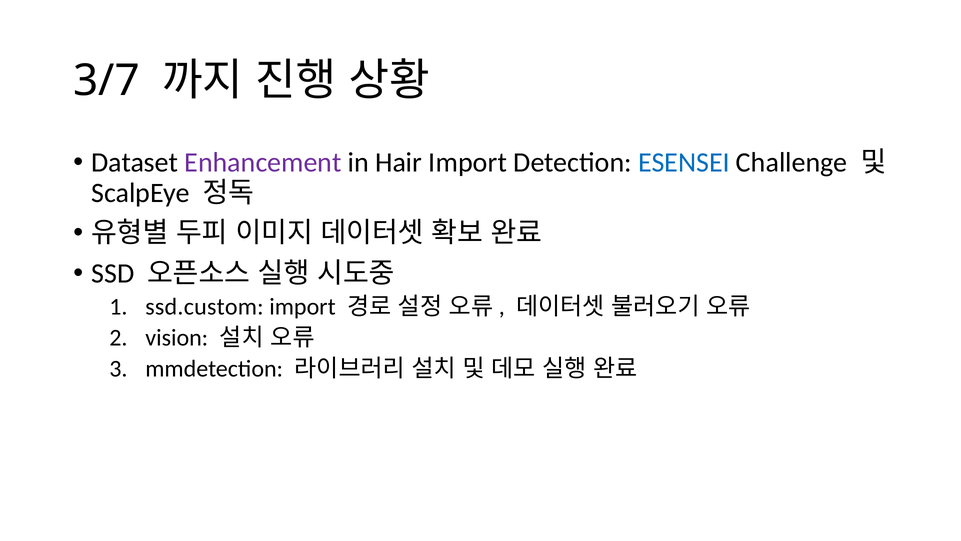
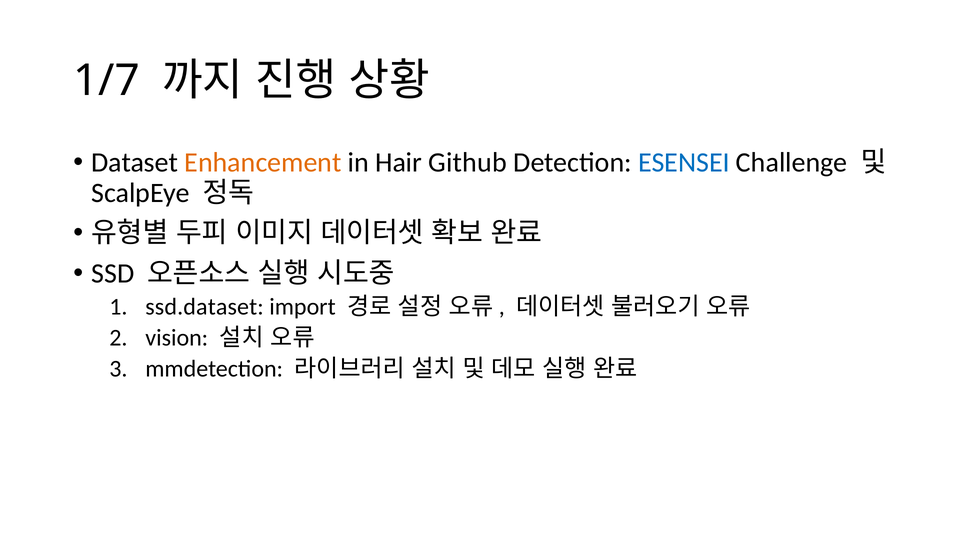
3/7: 3/7 -> 1/7
Enhancement colour: purple -> orange
Hair Import: Import -> Github
ssd.custom: ssd.custom -> ssd.dataset
